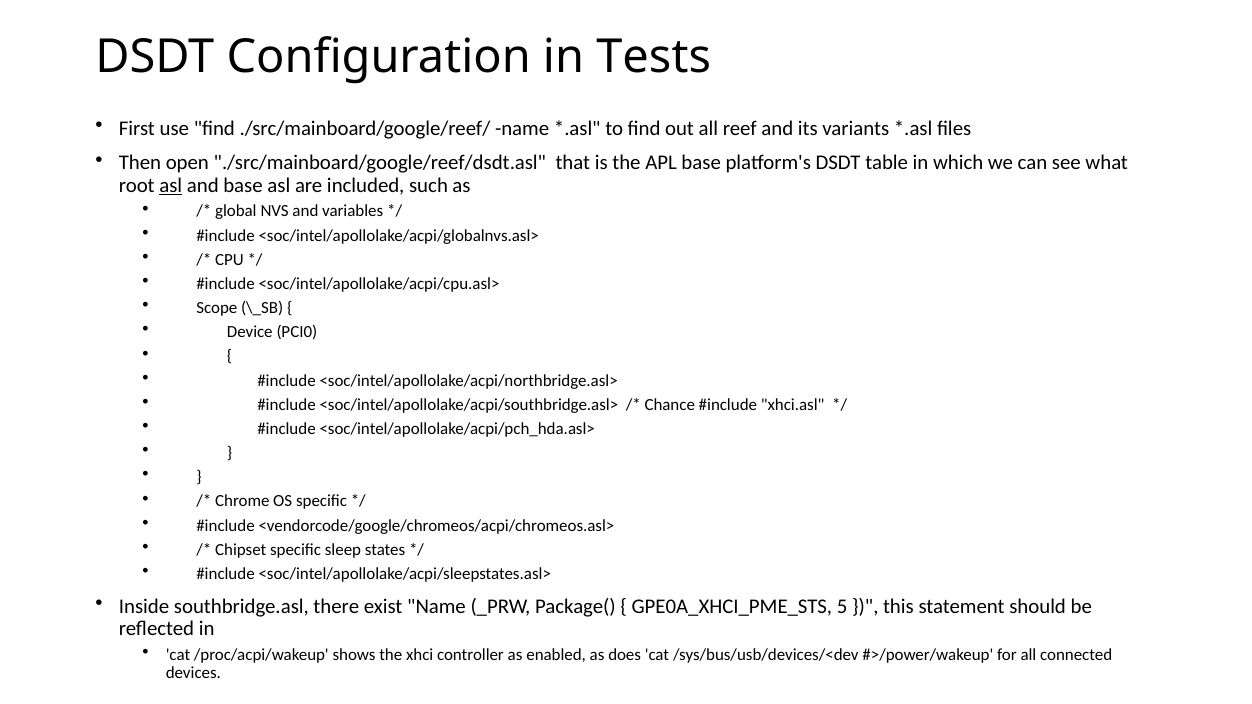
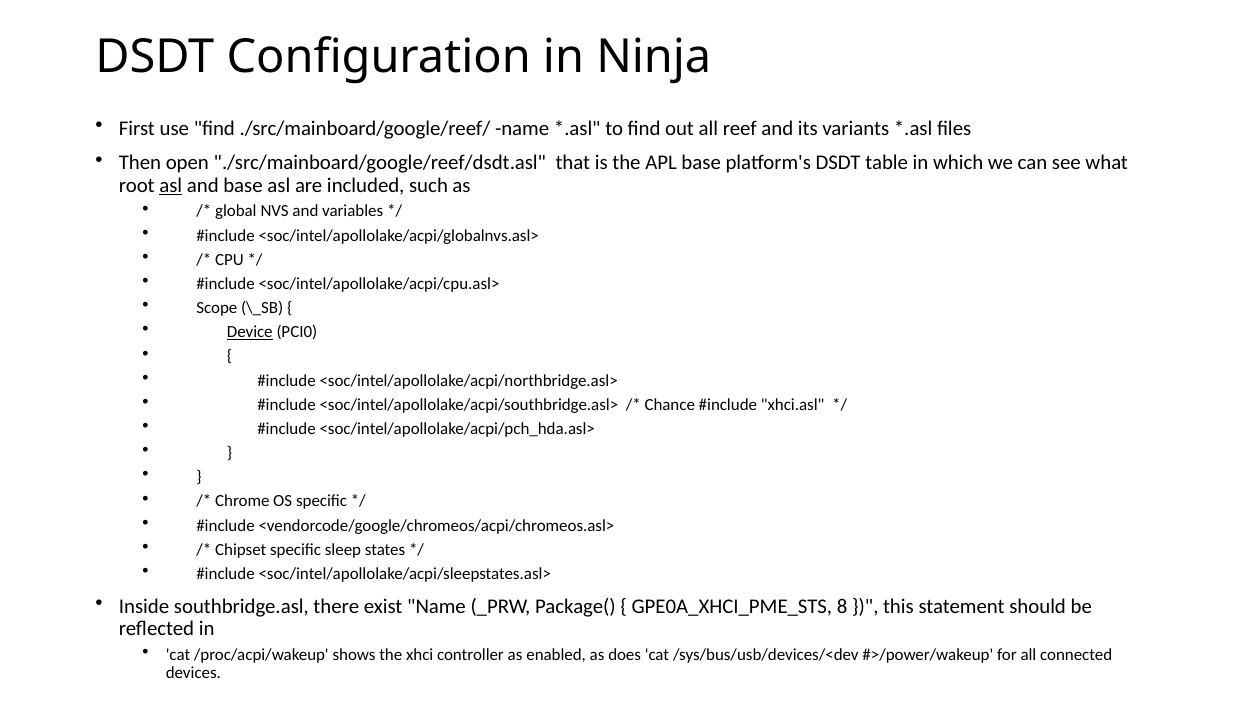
Tests: Tests -> Ninja
Device underline: none -> present
5: 5 -> 8
